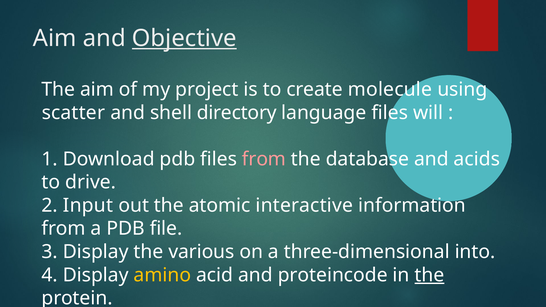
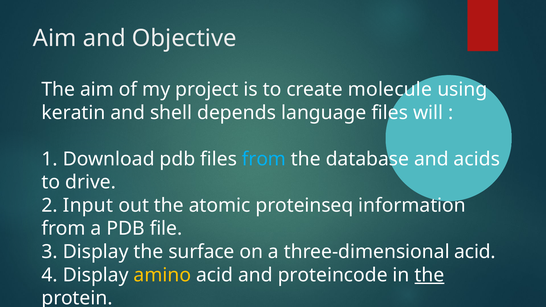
Objective underline: present -> none
scatter: scatter -> keratin
directory: directory -> depends
from at (264, 159) colour: pink -> light blue
interactive: interactive -> proteinseq
various: various -> surface
three-dimensional into: into -> acid
